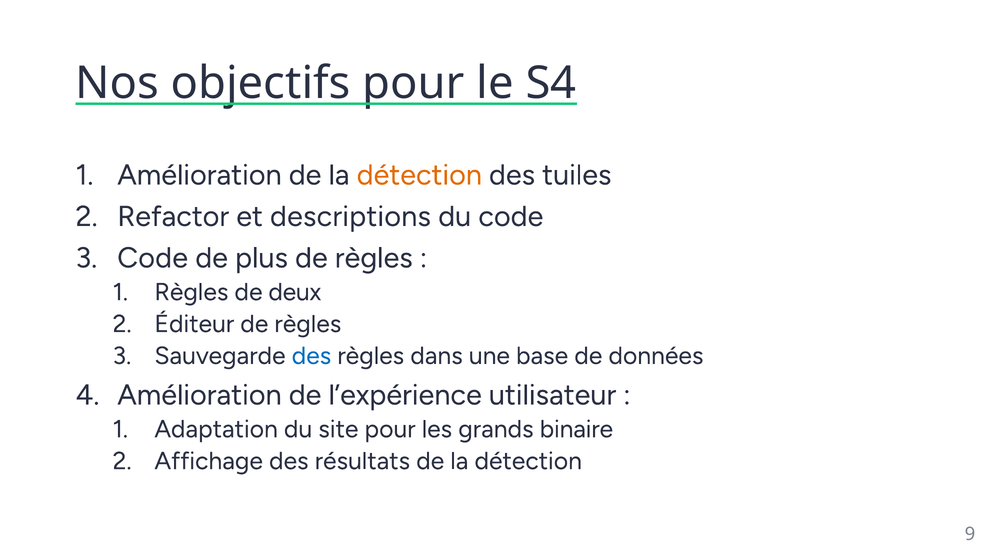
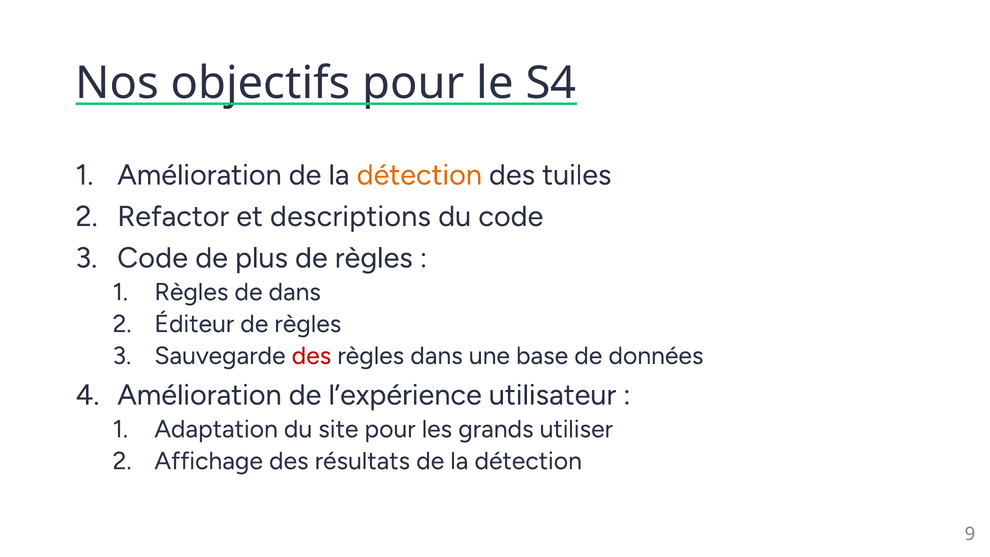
de deux: deux -> dans
des at (311, 356) colour: blue -> red
binaire: binaire -> utiliser
